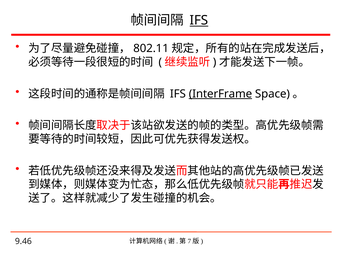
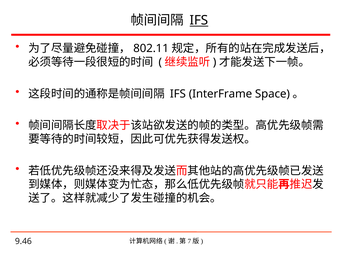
InterFrame underline: present -> none
